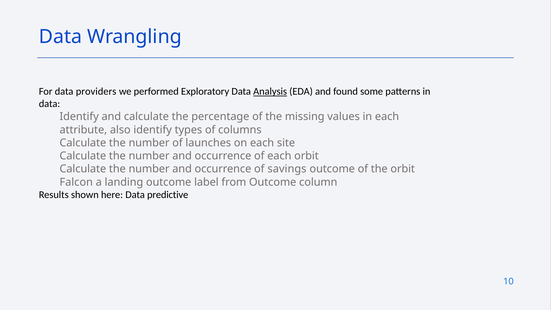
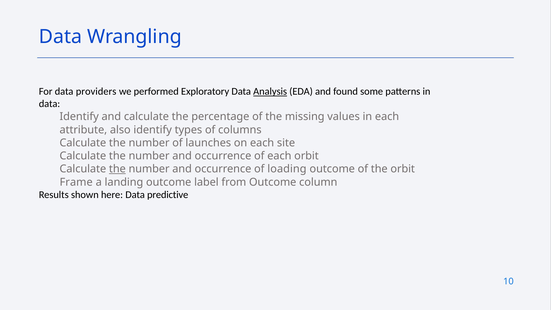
the at (117, 169) underline: none -> present
savings: savings -> loading
Falcon: Falcon -> Frame
